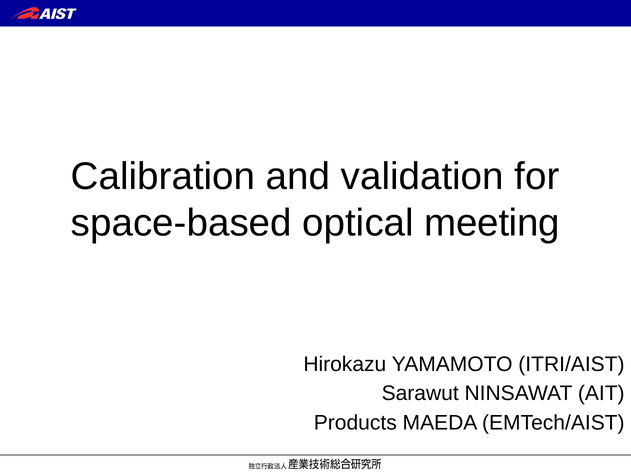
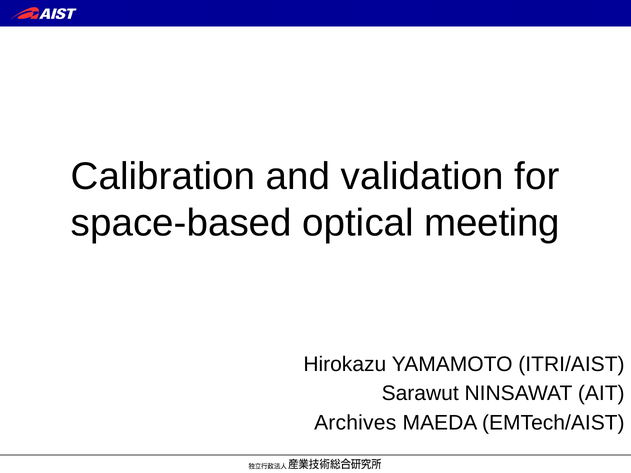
Products: Products -> Archives
